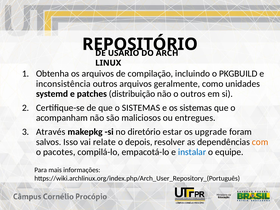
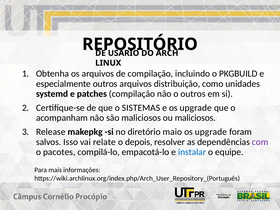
inconsistência: inconsistência -> especialmente
geralmente: geralmente -> distribuição
patches distribuição: distribuição -> compilação
e os sistemas: sistemas -> upgrade
ou entregues: entregues -> maliciosos
Através: Através -> Release
estar: estar -> maio
com colour: orange -> purple
